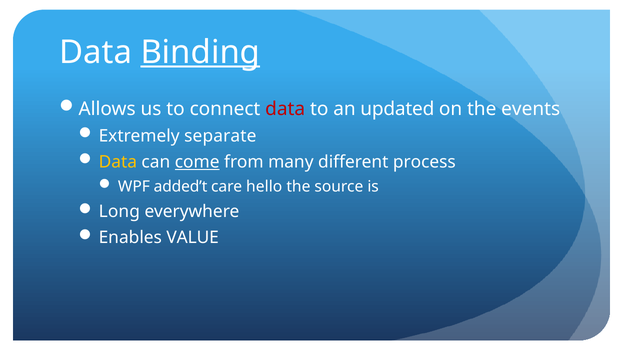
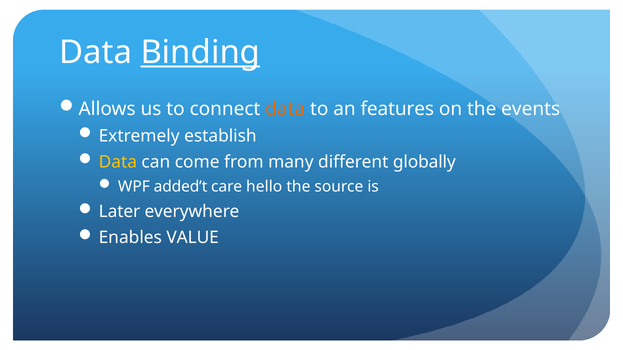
data at (285, 109) colour: red -> orange
updated: updated -> features
separate: separate -> establish
come underline: present -> none
process: process -> globally
Long: Long -> Later
